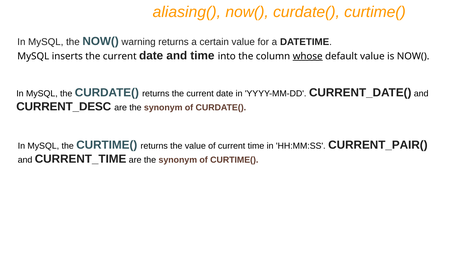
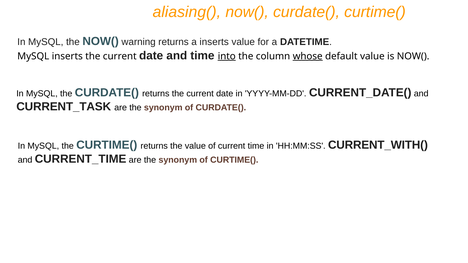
a certain: certain -> inserts
into underline: none -> present
CURRENT_DESC: CURRENT_DESC -> CURRENT_TASK
CURRENT_PAIR(: CURRENT_PAIR( -> CURRENT_WITH(
